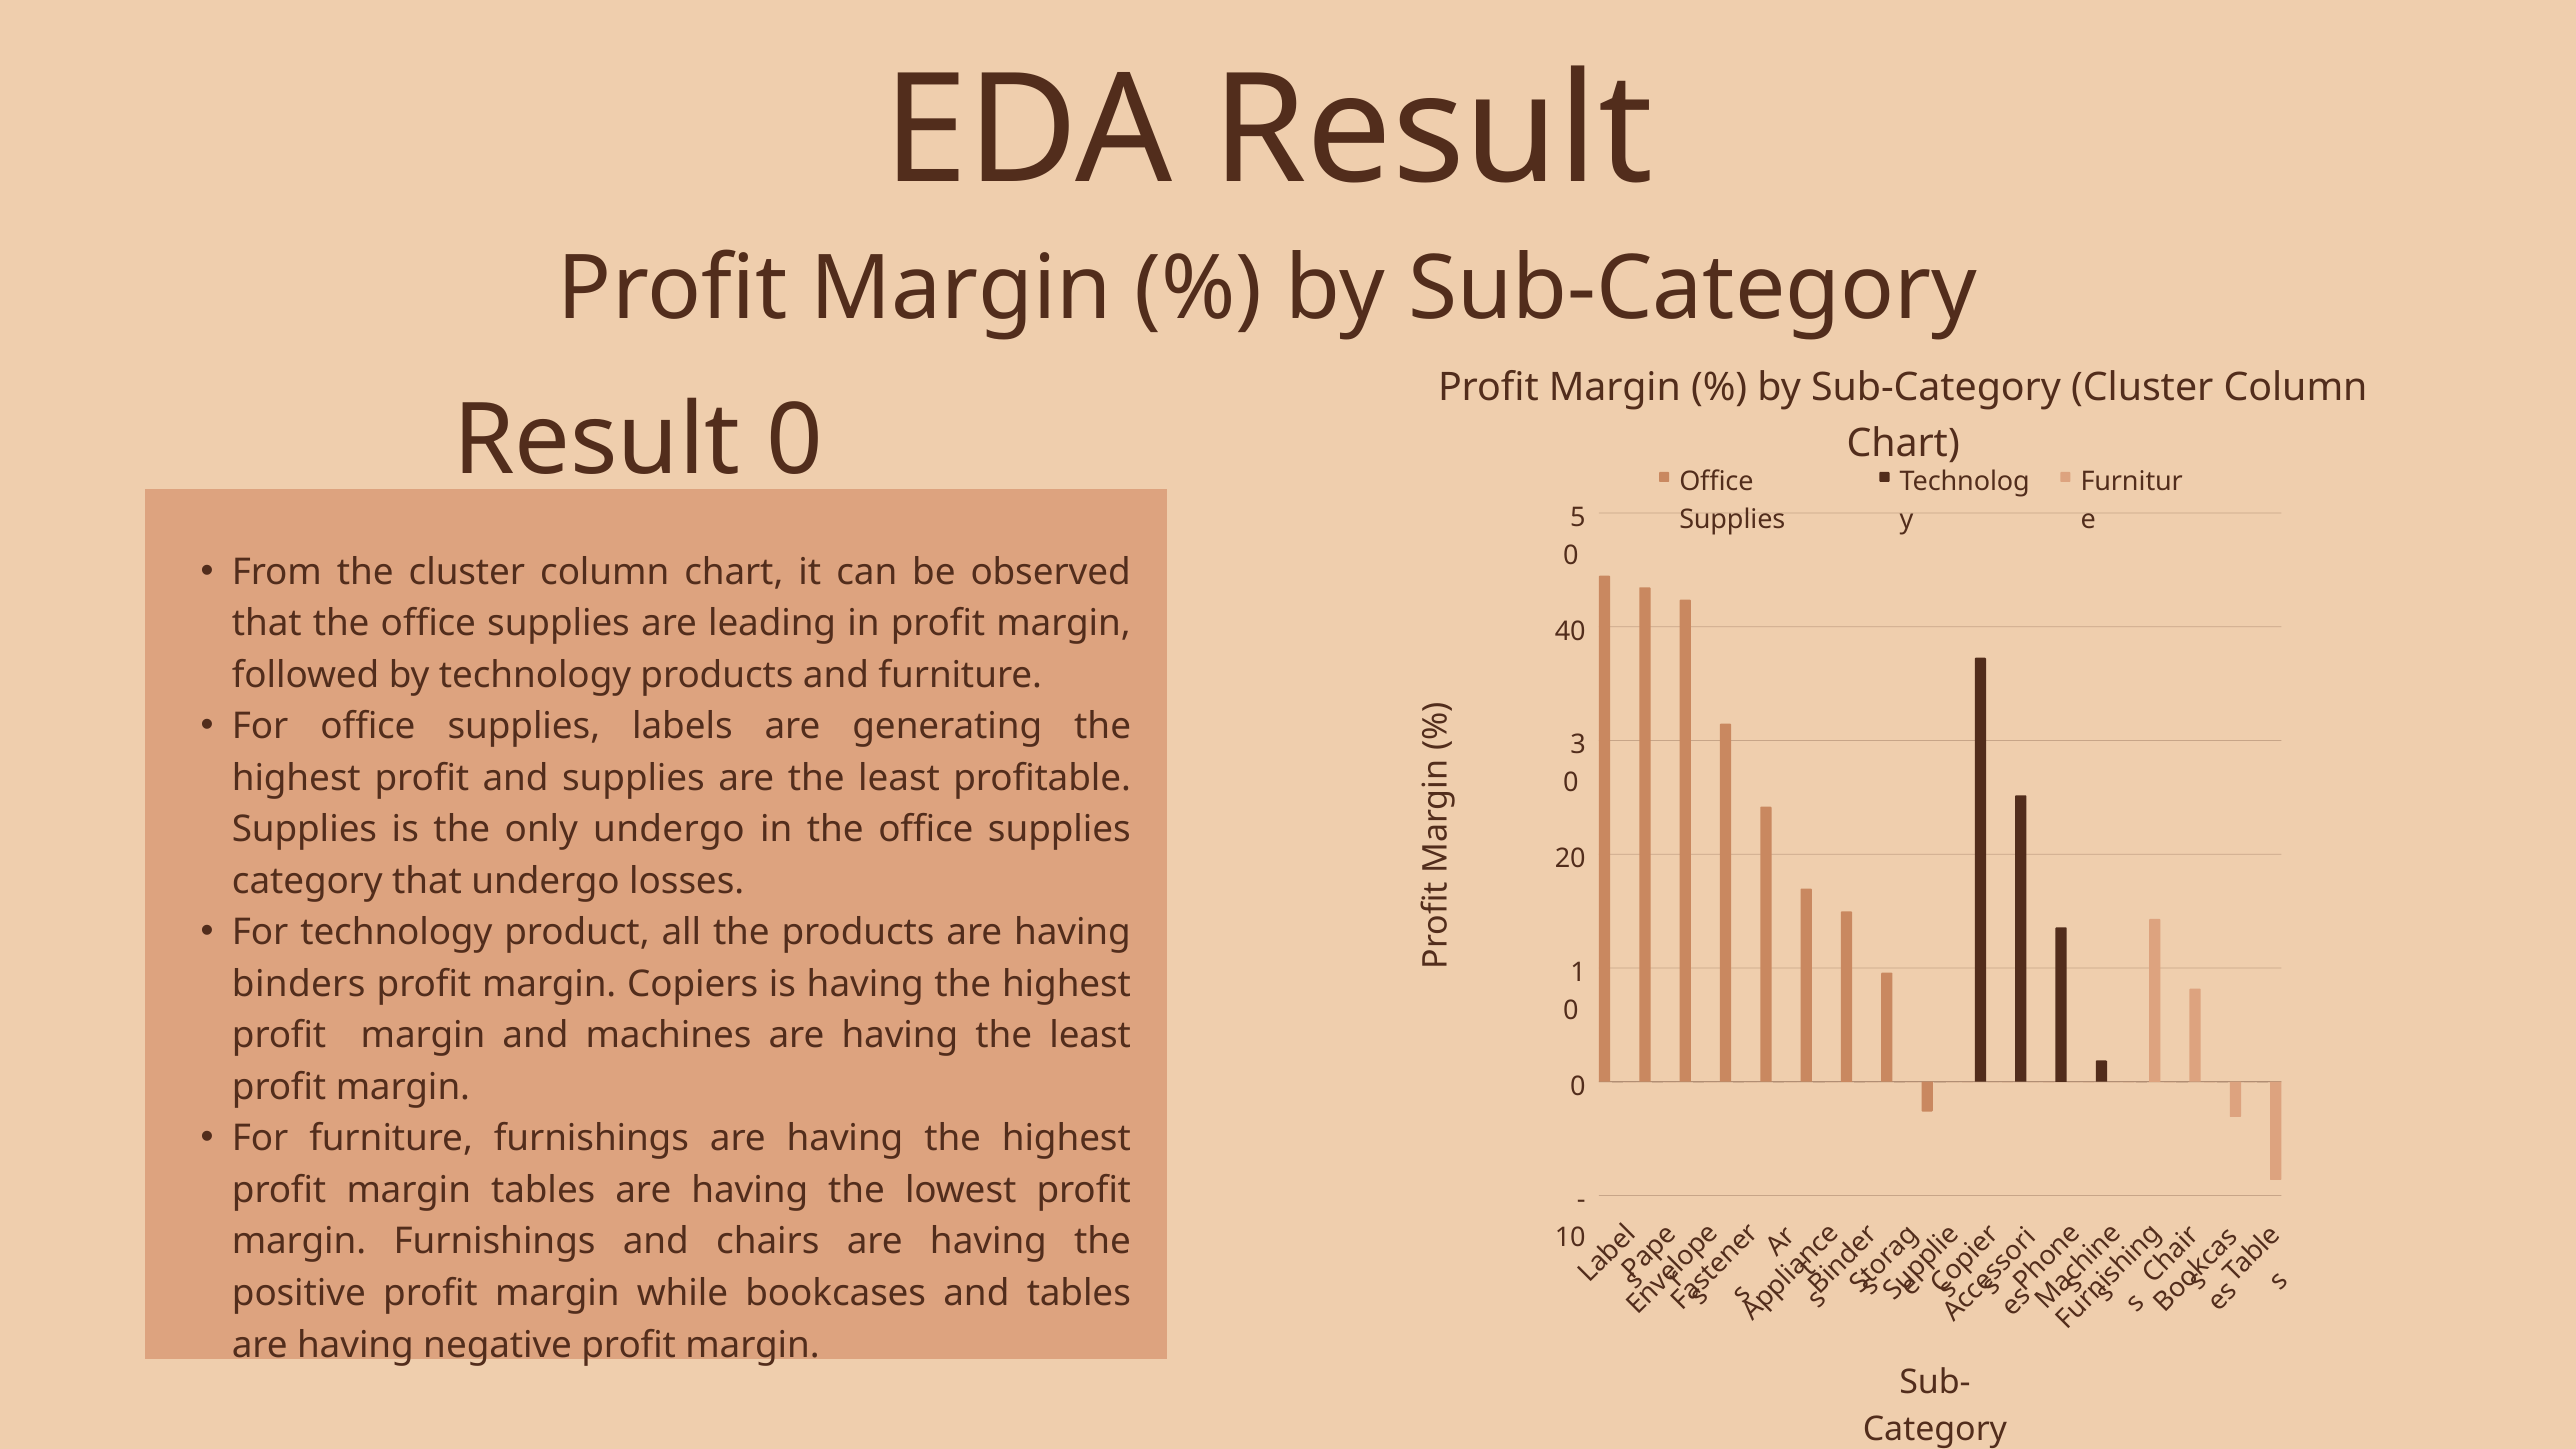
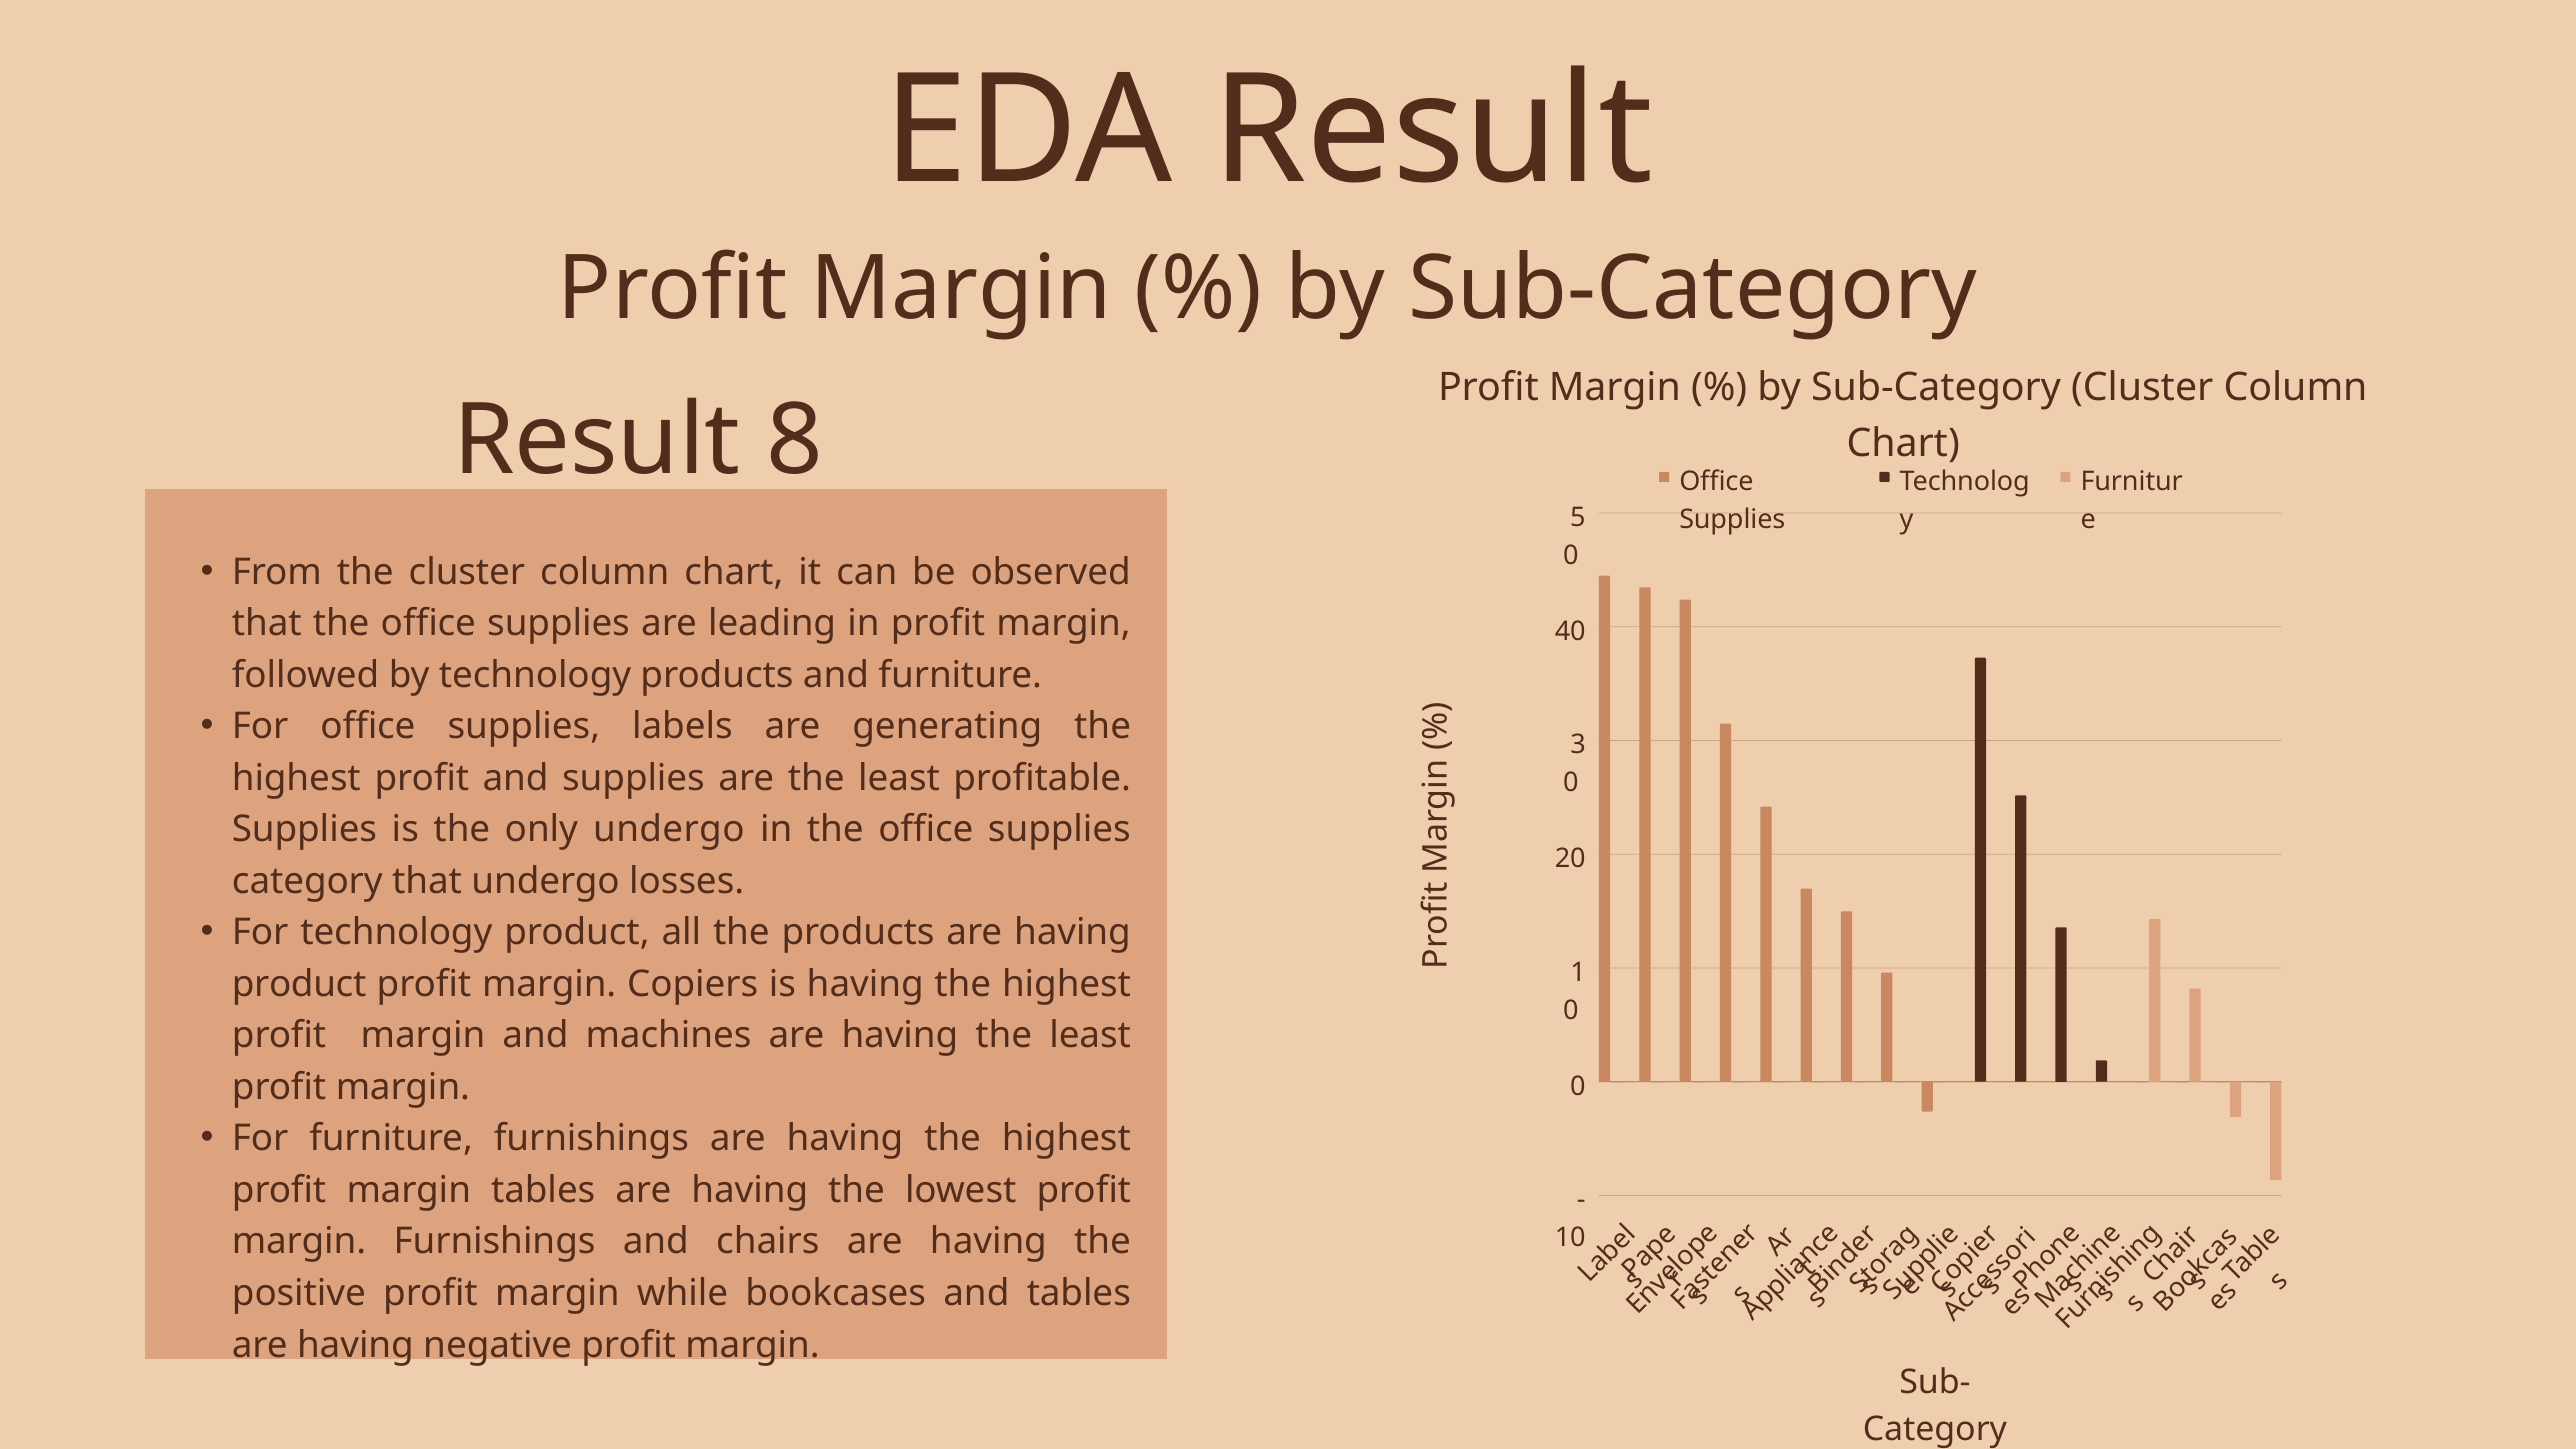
Result 0: 0 -> 8
binders at (299, 984): binders -> product
